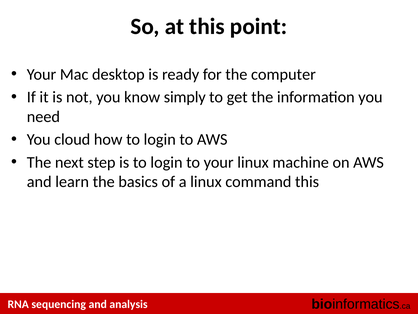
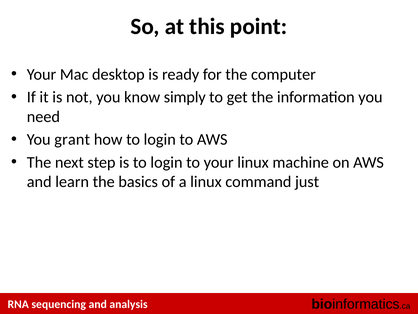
cloud: cloud -> grant
command this: this -> just
